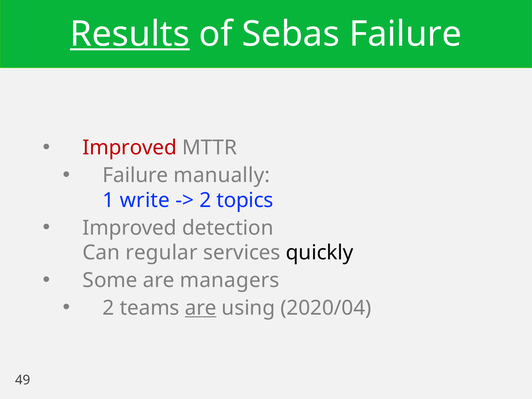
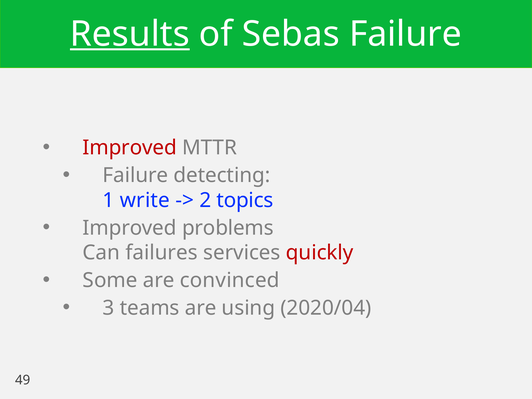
manually: manually -> detecting
detection: detection -> problems
regular: regular -> failures
quickly colour: black -> red
managers: managers -> convinced
2 at (108, 308): 2 -> 3
are at (201, 308) underline: present -> none
